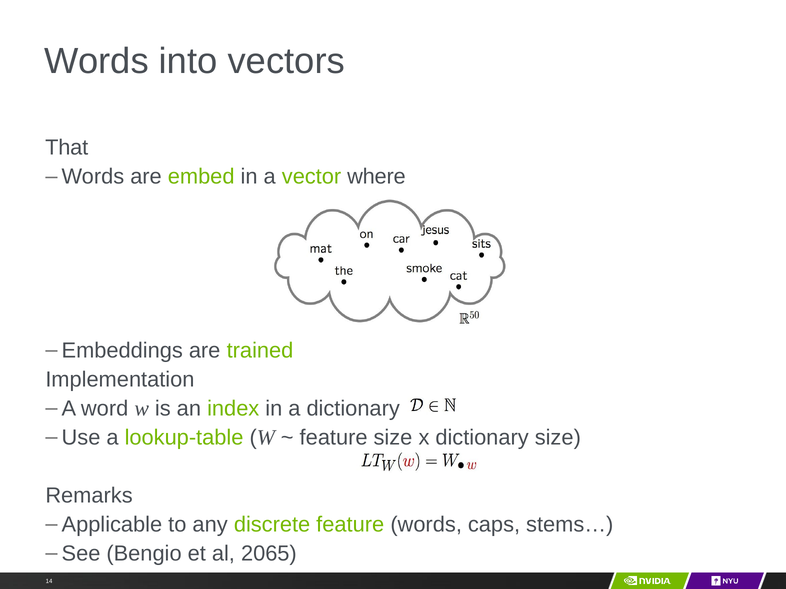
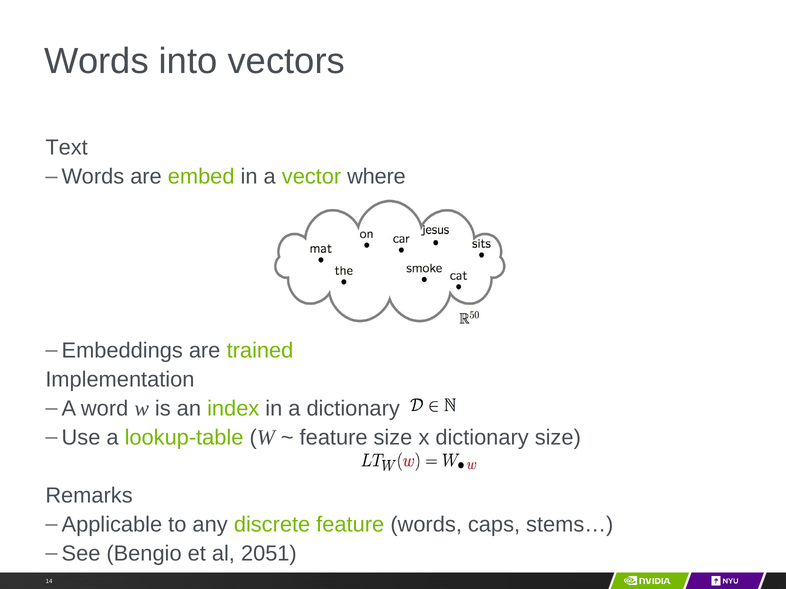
That: That -> Text
2065: 2065 -> 2051
